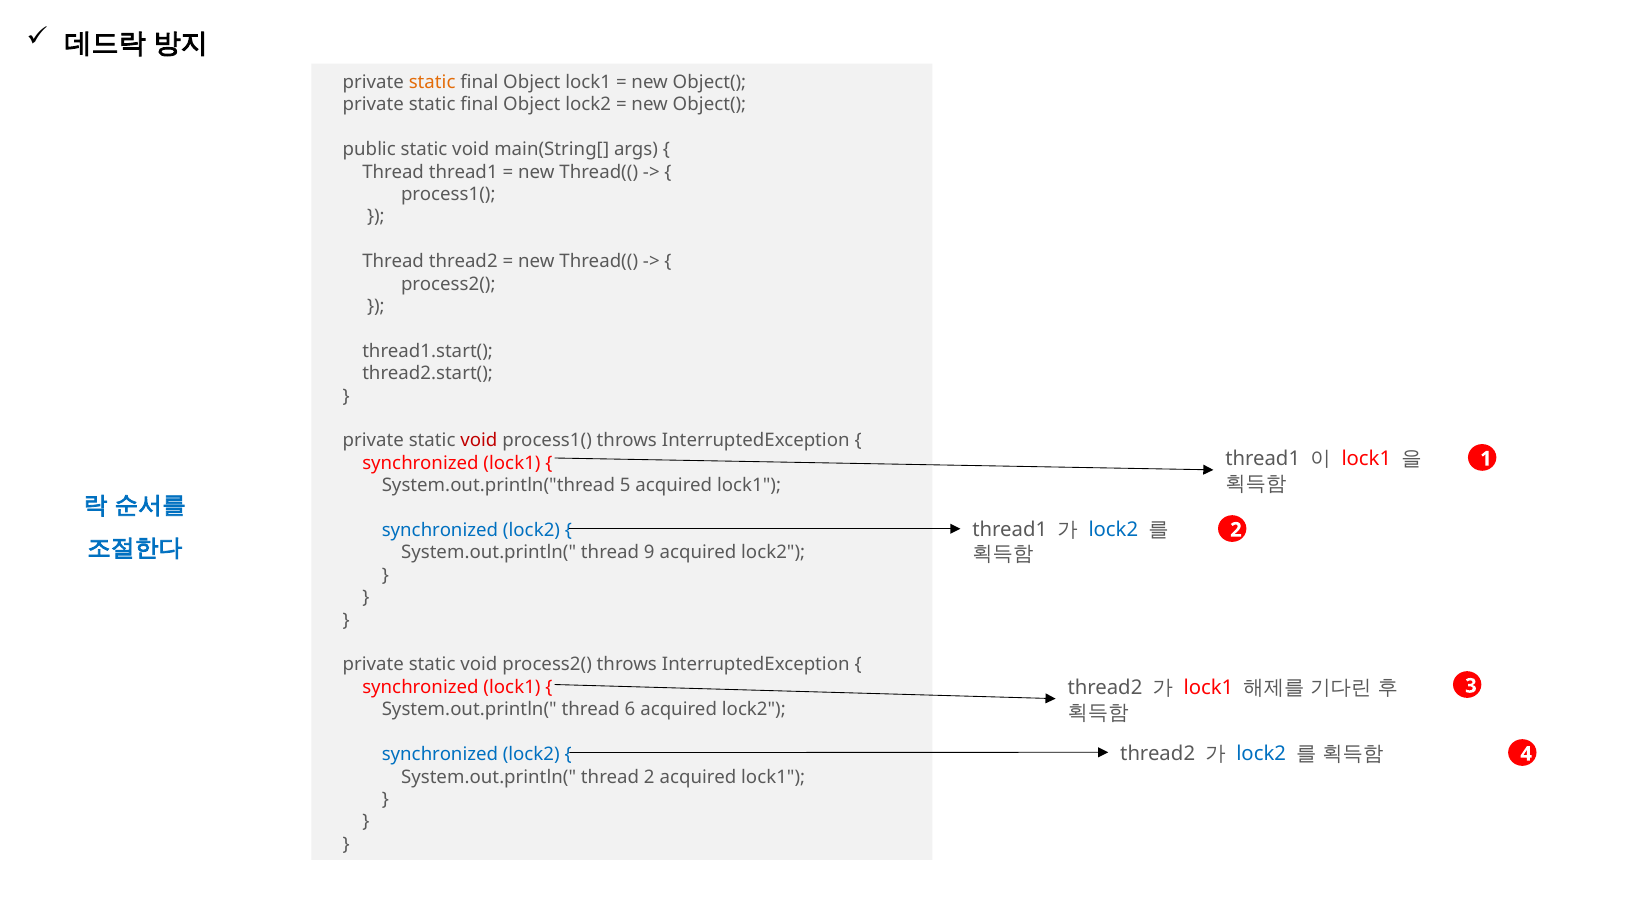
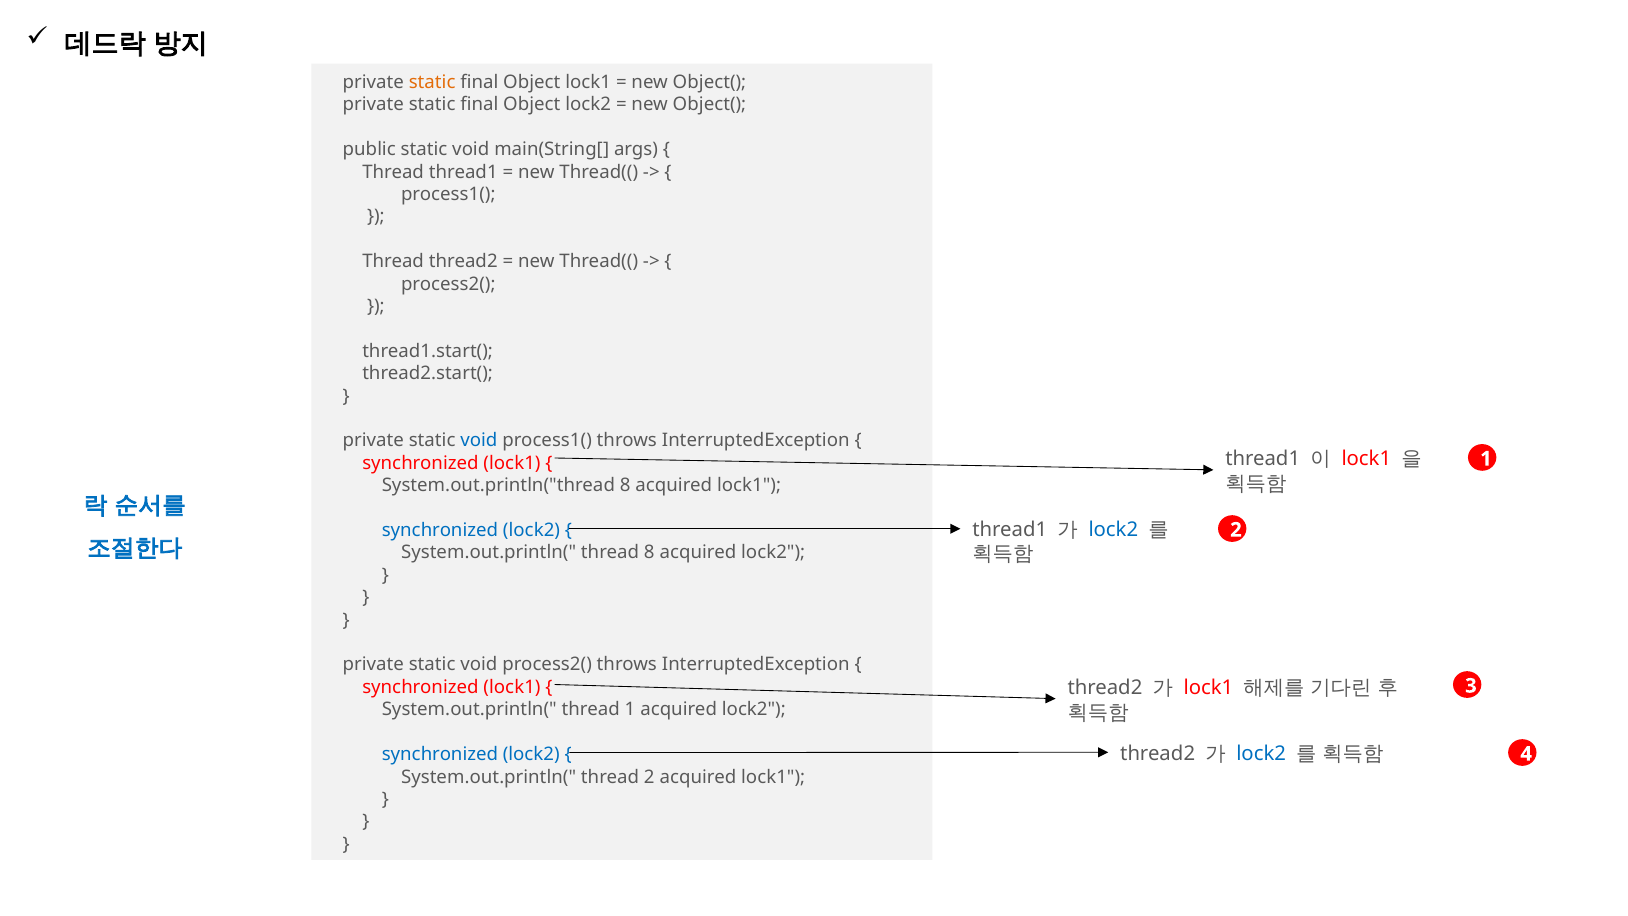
void at (479, 441) colour: red -> blue
System.out.println("thread 5: 5 -> 8
thread 9: 9 -> 8
thread 6: 6 -> 1
